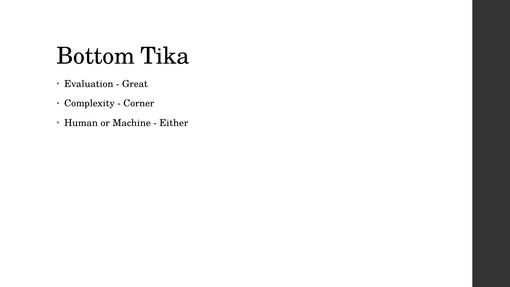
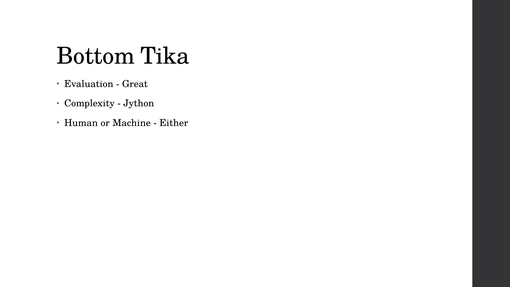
Corner: Corner -> Jython
